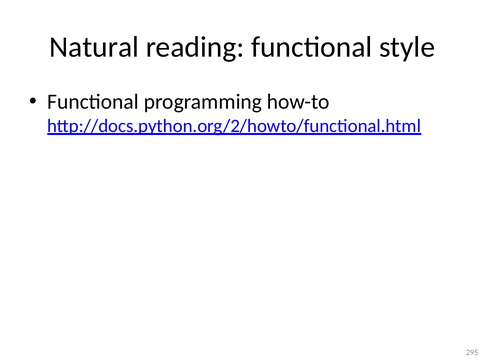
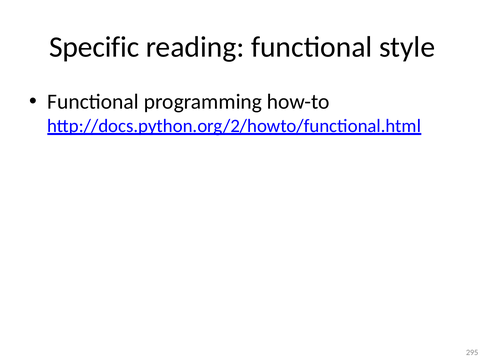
Natural: Natural -> Specific
